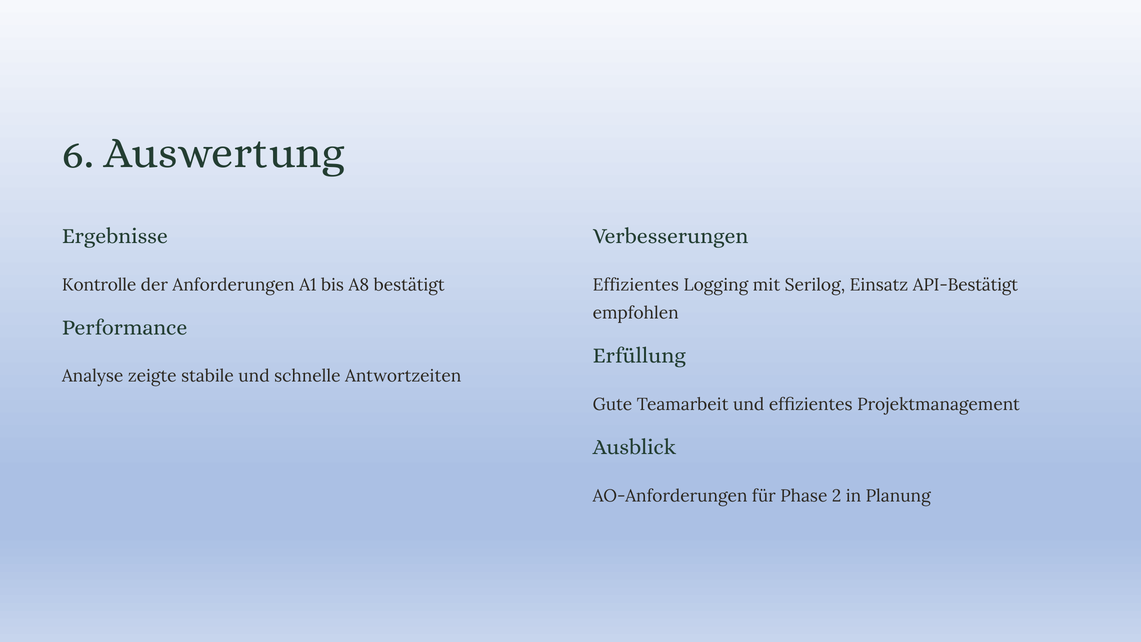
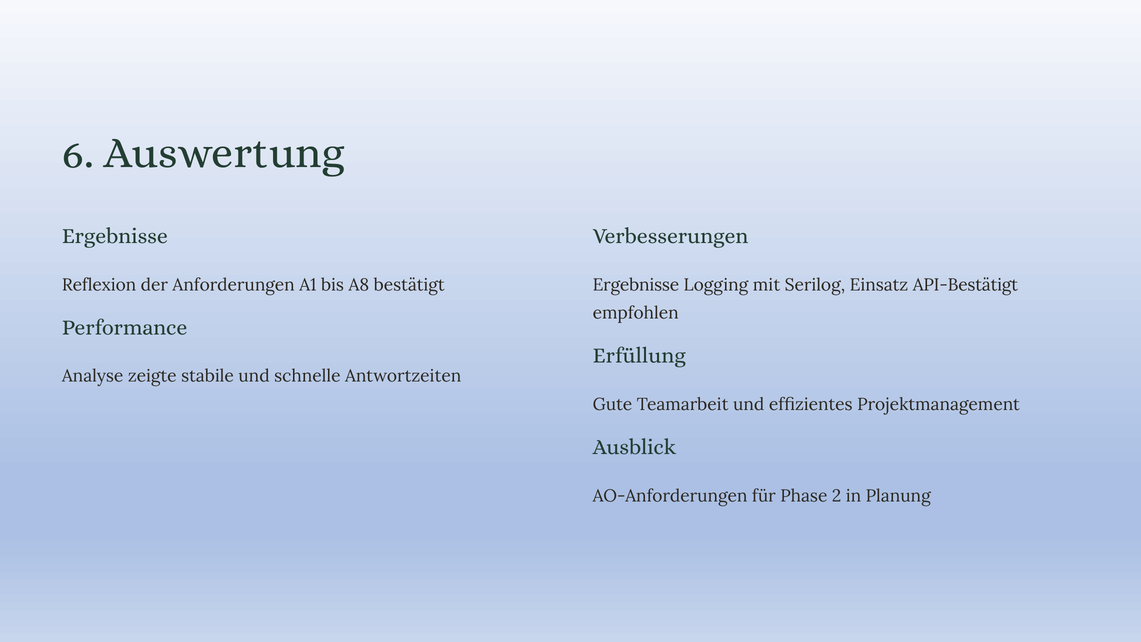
Kontrolle: Kontrolle -> Reflexion
Effizientes at (636, 285): Effizientes -> Ergebnisse
